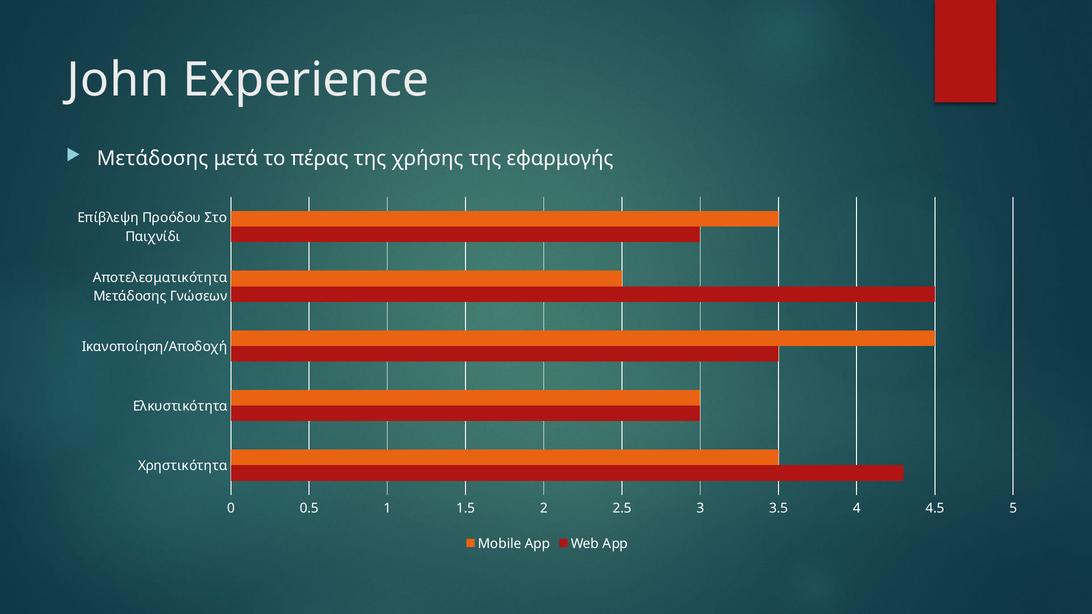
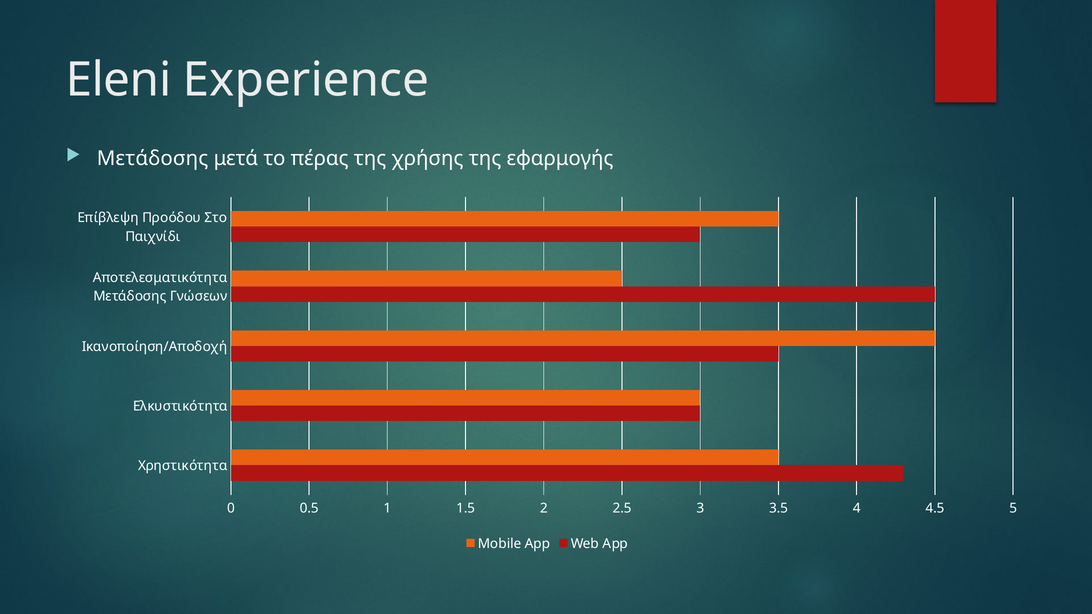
John: John -> Eleni
